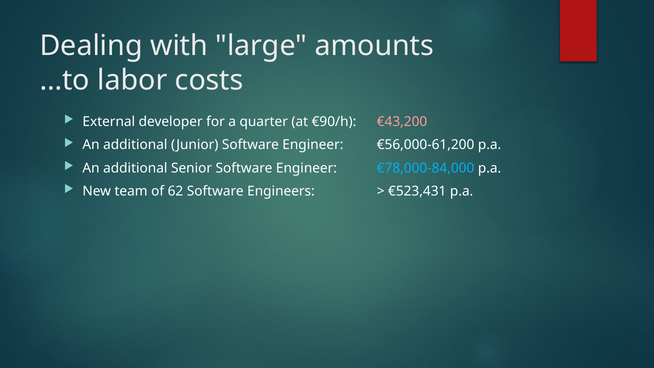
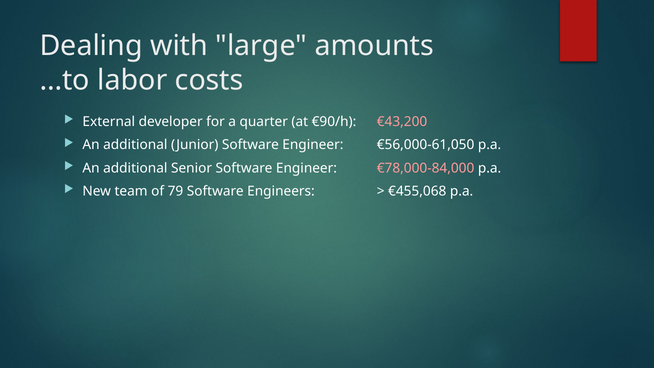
€56,000-61,200: €56,000-61,200 -> €56,000-61,050
€78,000-84,000 colour: light blue -> pink
62: 62 -> 79
€523,431: €523,431 -> €455,068
